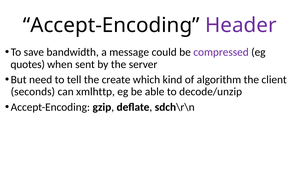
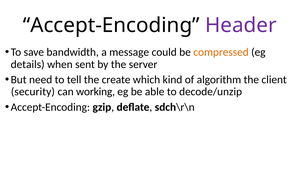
compressed colour: purple -> orange
quotes: quotes -> details
seconds: seconds -> security
xmlhttp: xmlhttp -> working
